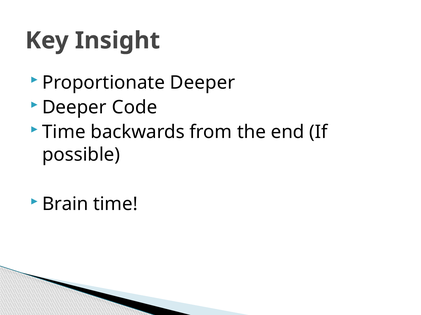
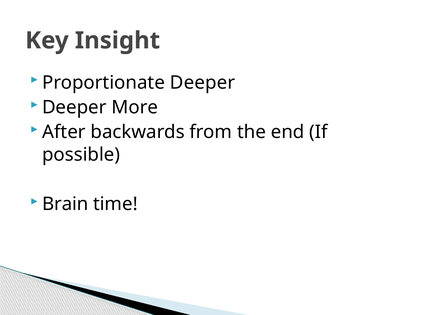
Code: Code -> More
Time at (64, 132): Time -> After
